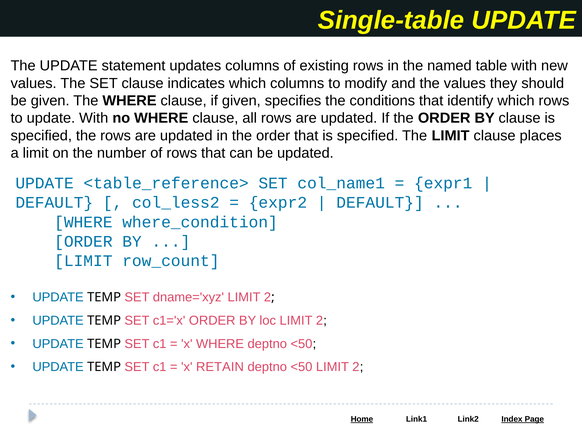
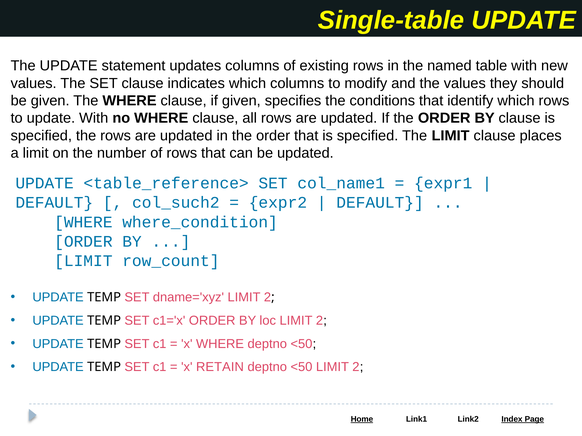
col_less2: col_less2 -> col_such2
